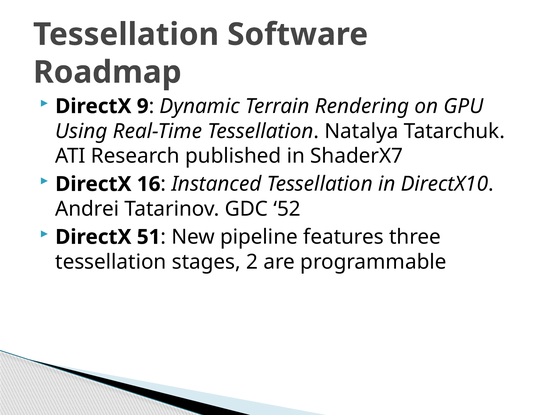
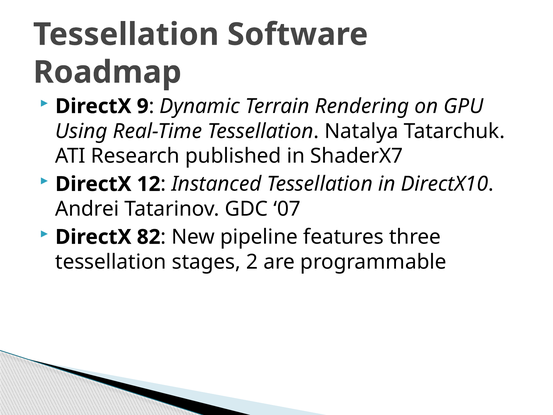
16: 16 -> 12
52: 52 -> 07
51: 51 -> 82
